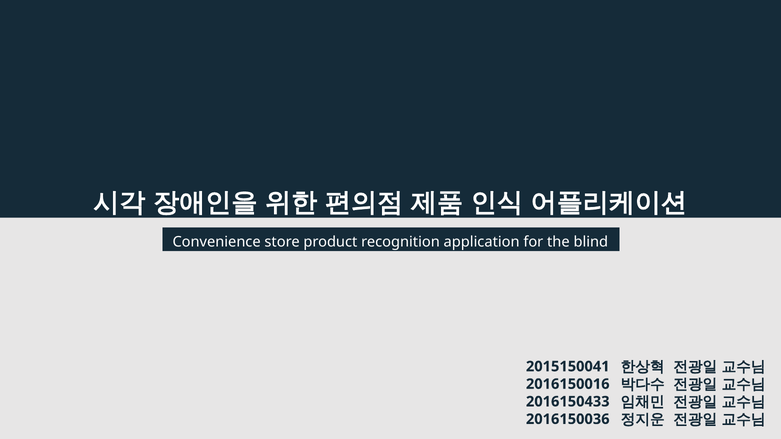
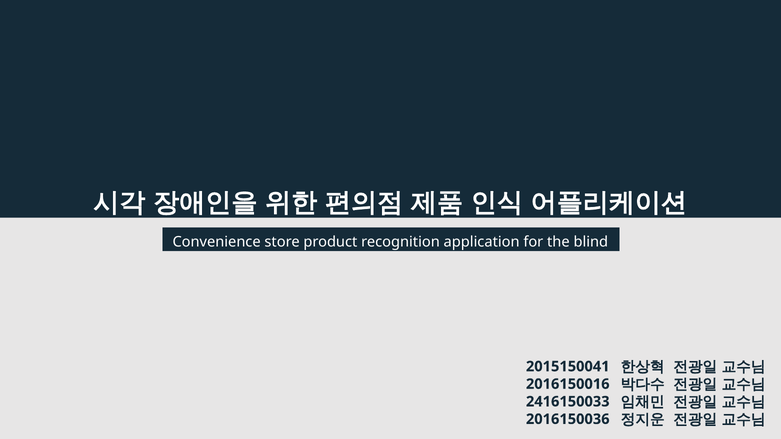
2016150433: 2016150433 -> 2416150033
